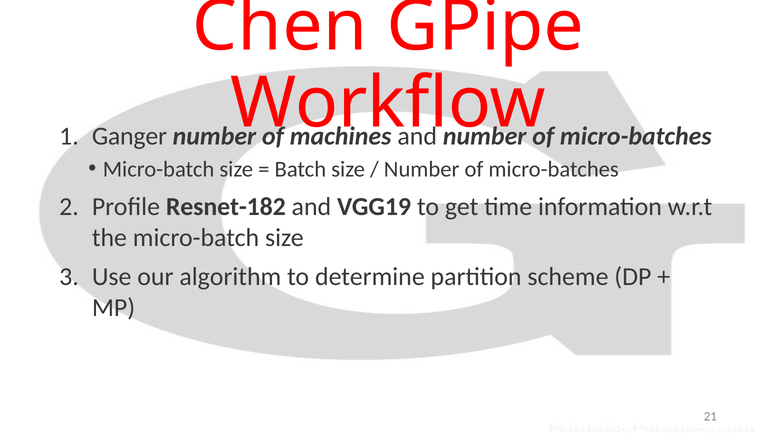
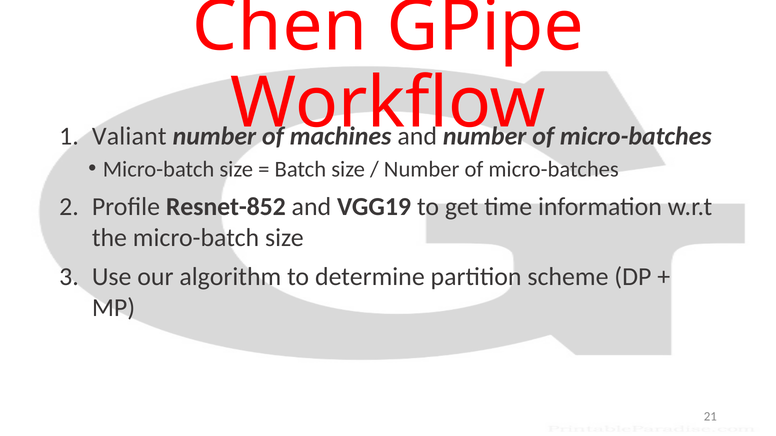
Ganger: Ganger -> Valiant
Resnet-182: Resnet-182 -> Resnet-852
